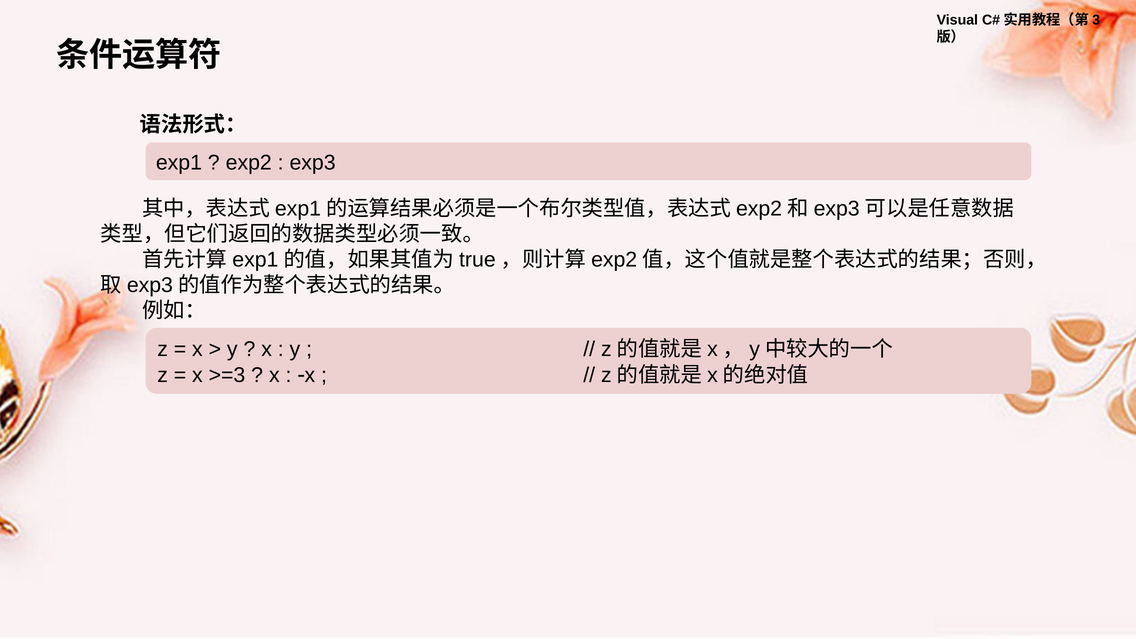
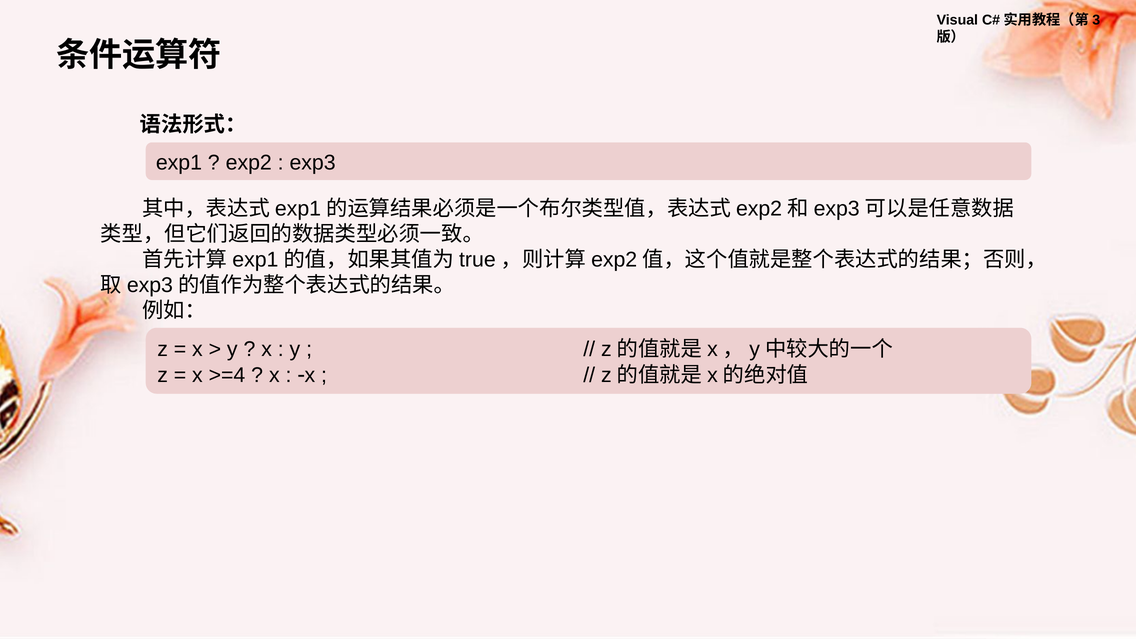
>=3: >=3 -> >=4
